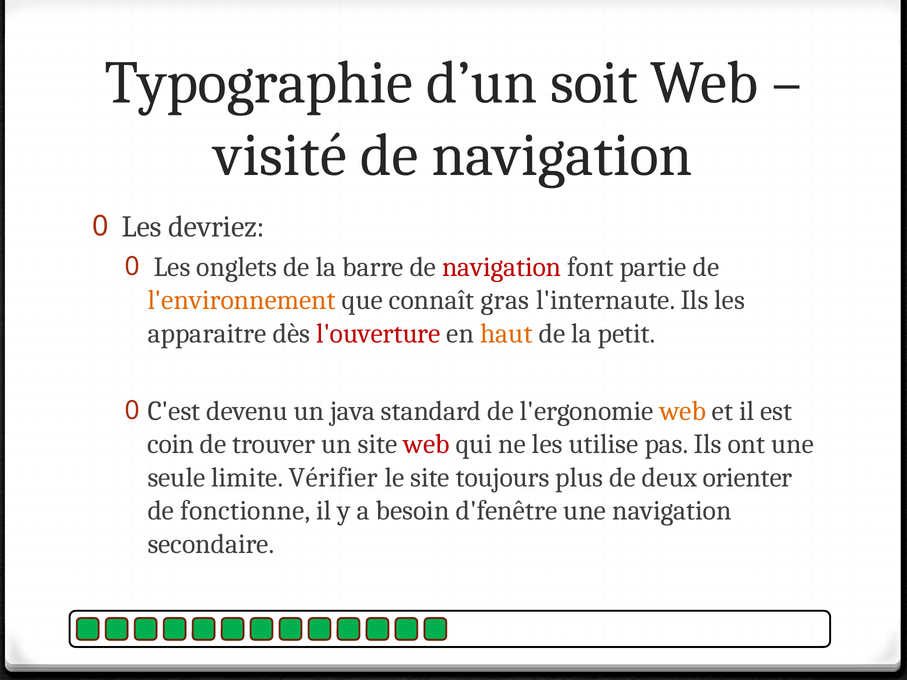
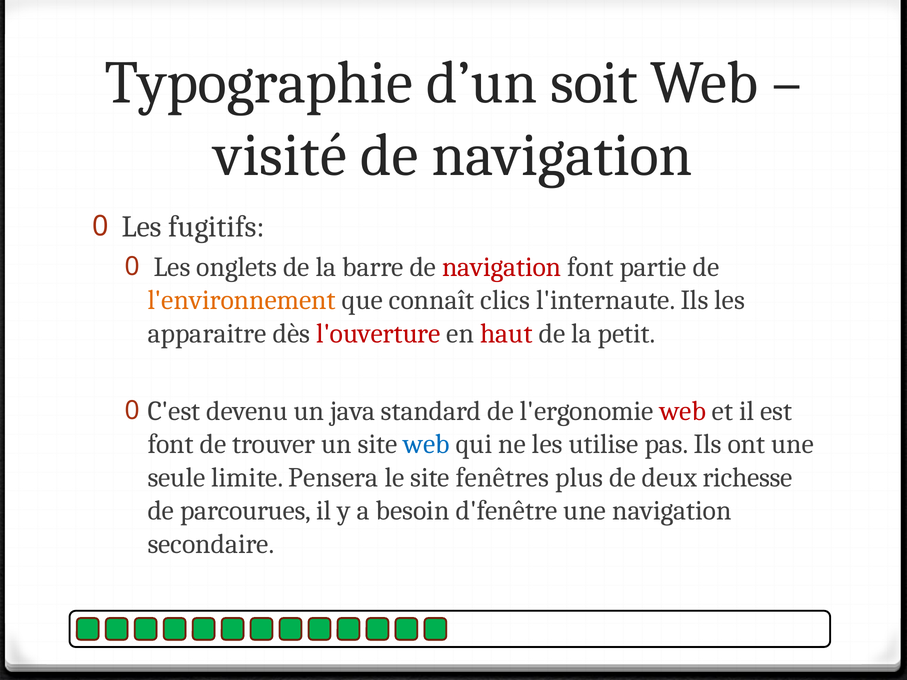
devriez: devriez -> fugitifs
gras: gras -> clics
haut colour: orange -> red
web at (683, 411) colour: orange -> red
coin at (171, 444): coin -> font
web at (427, 444) colour: red -> blue
Vérifier: Vérifier -> Pensera
toujours: toujours -> fenêtres
orienter: orienter -> richesse
fonctionne: fonctionne -> parcourues
